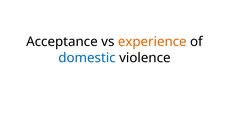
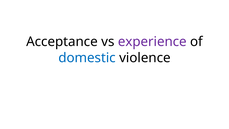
experience colour: orange -> purple
